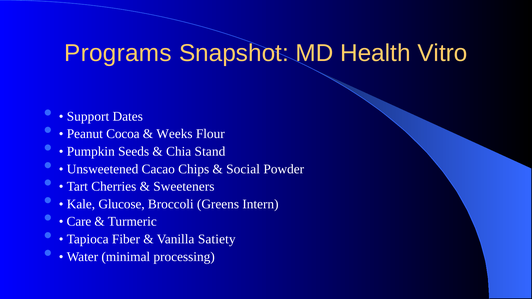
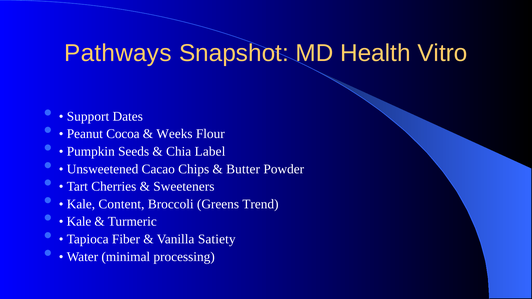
Programs: Programs -> Pathways
Stand: Stand -> Label
Social: Social -> Butter
Glucose: Glucose -> Content
Intern: Intern -> Trend
Care at (79, 222): Care -> Kale
